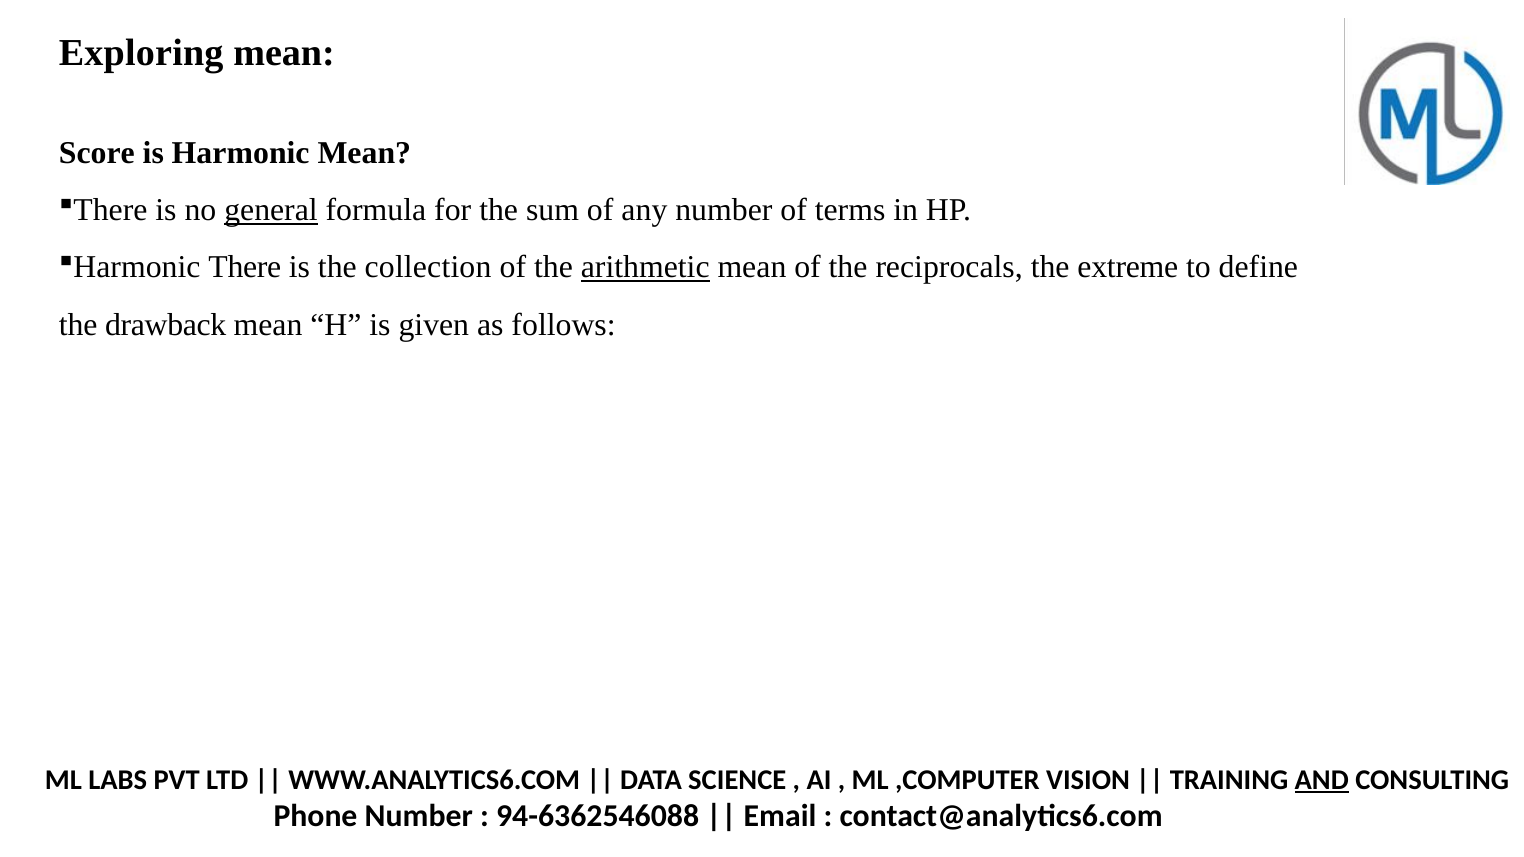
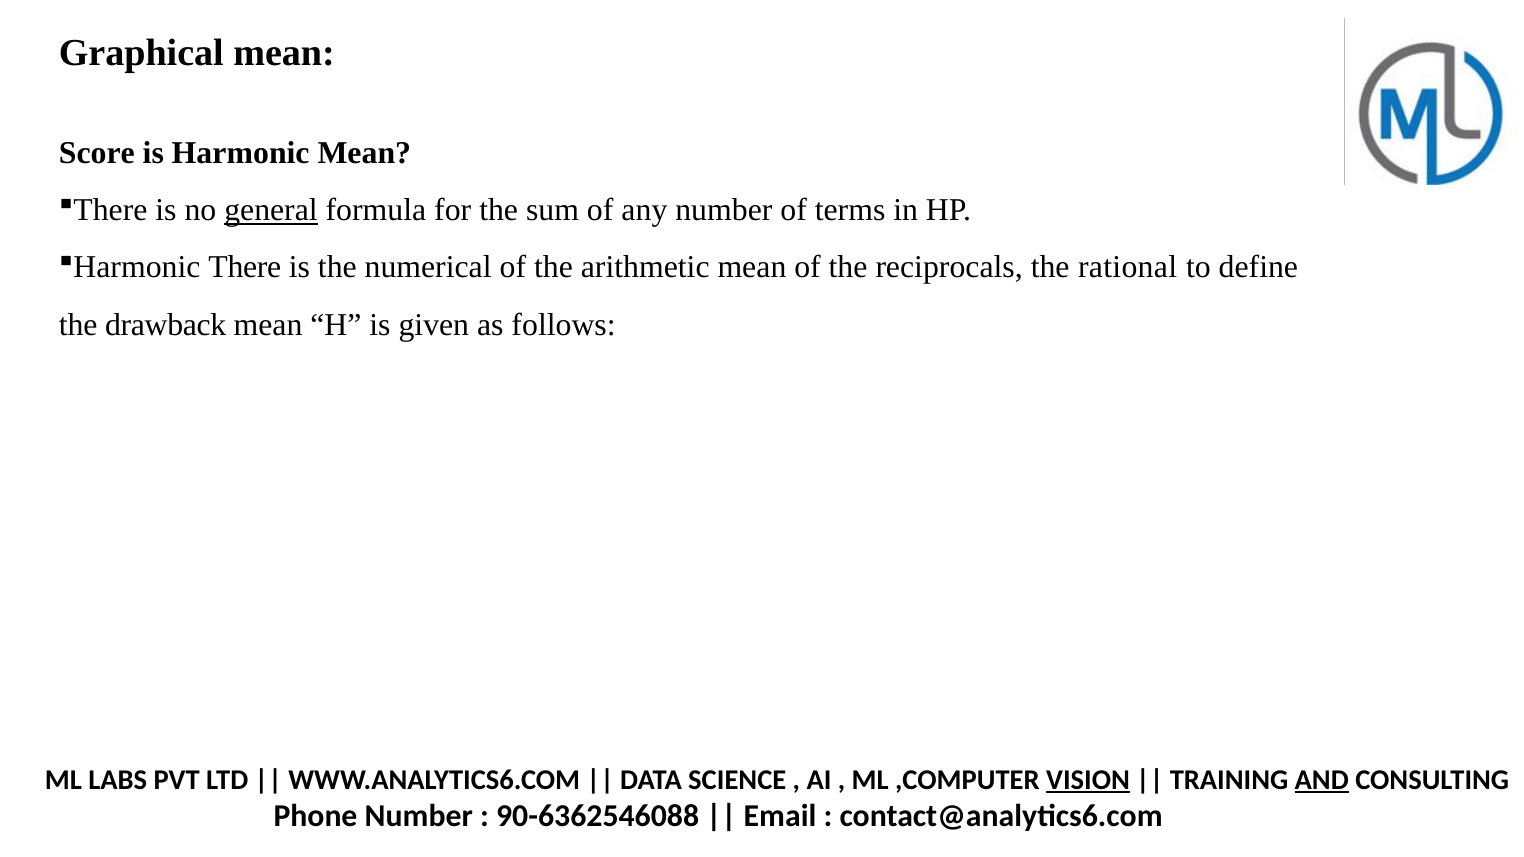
Exploring: Exploring -> Graphical
collection: collection -> numerical
arithmetic underline: present -> none
extreme: extreme -> rational
VISION underline: none -> present
94-6362546088: 94-6362546088 -> 90-6362546088
